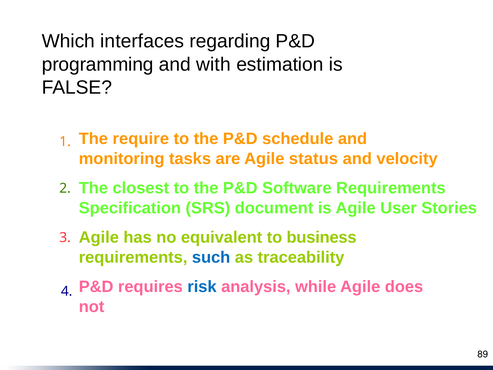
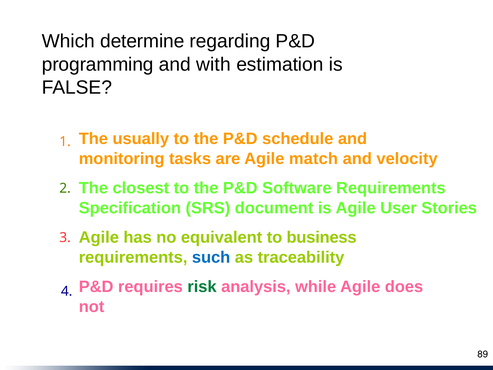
interfaces: interfaces -> determine
require: require -> usually
status: status -> match
risk colour: blue -> green
